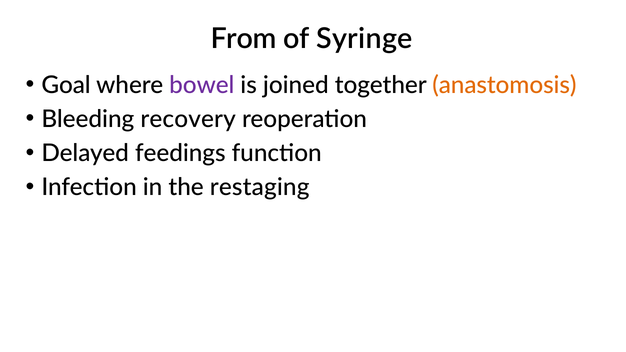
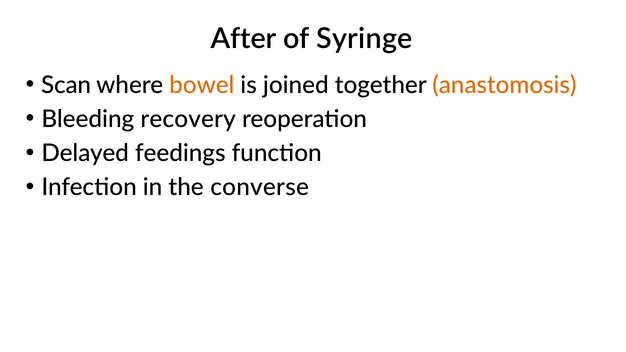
From: From -> After
Goal: Goal -> Scan
bowel colour: purple -> orange
restaging: restaging -> converse
